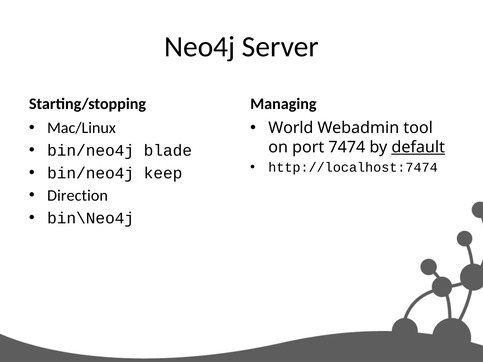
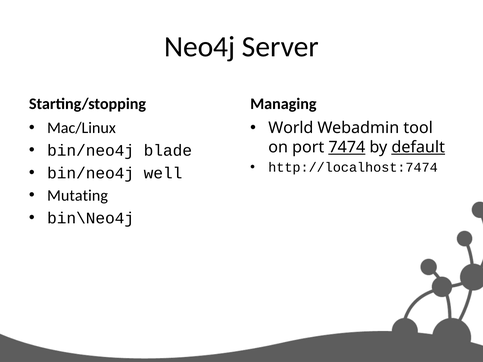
7474 underline: none -> present
keep: keep -> well
Direction: Direction -> Mutating
